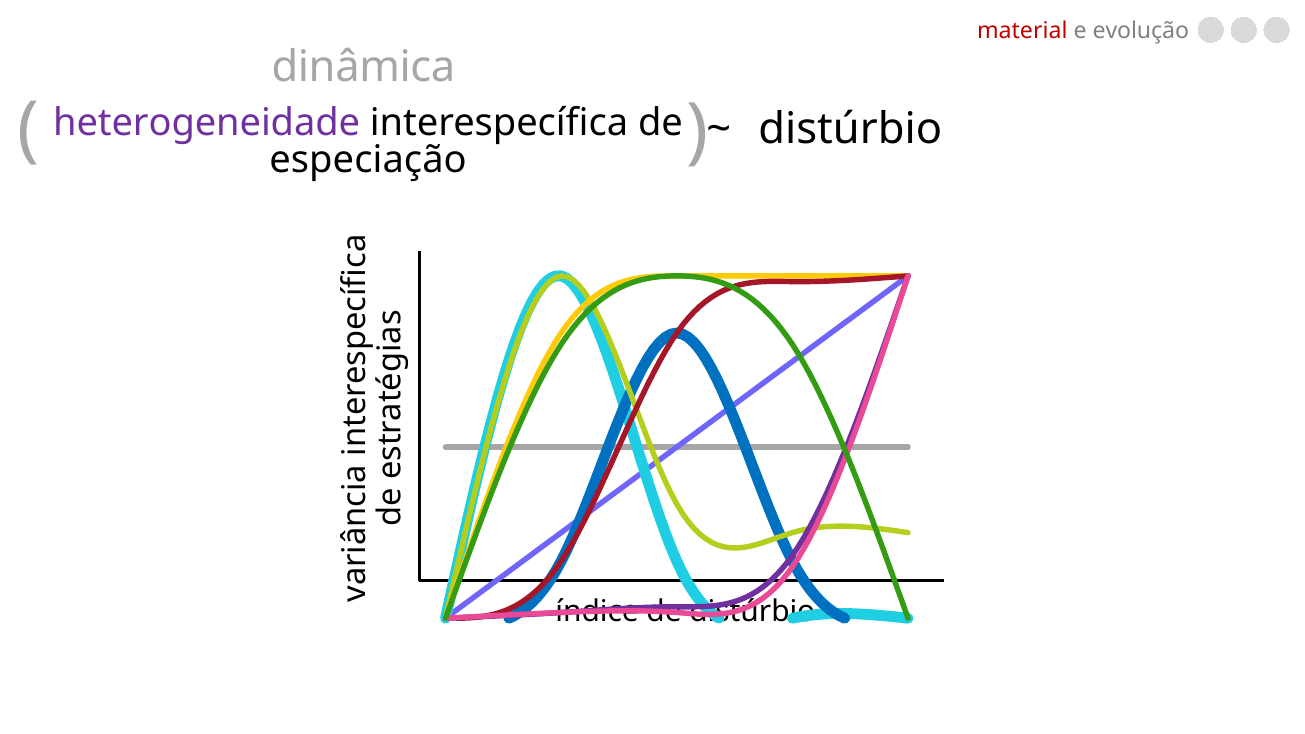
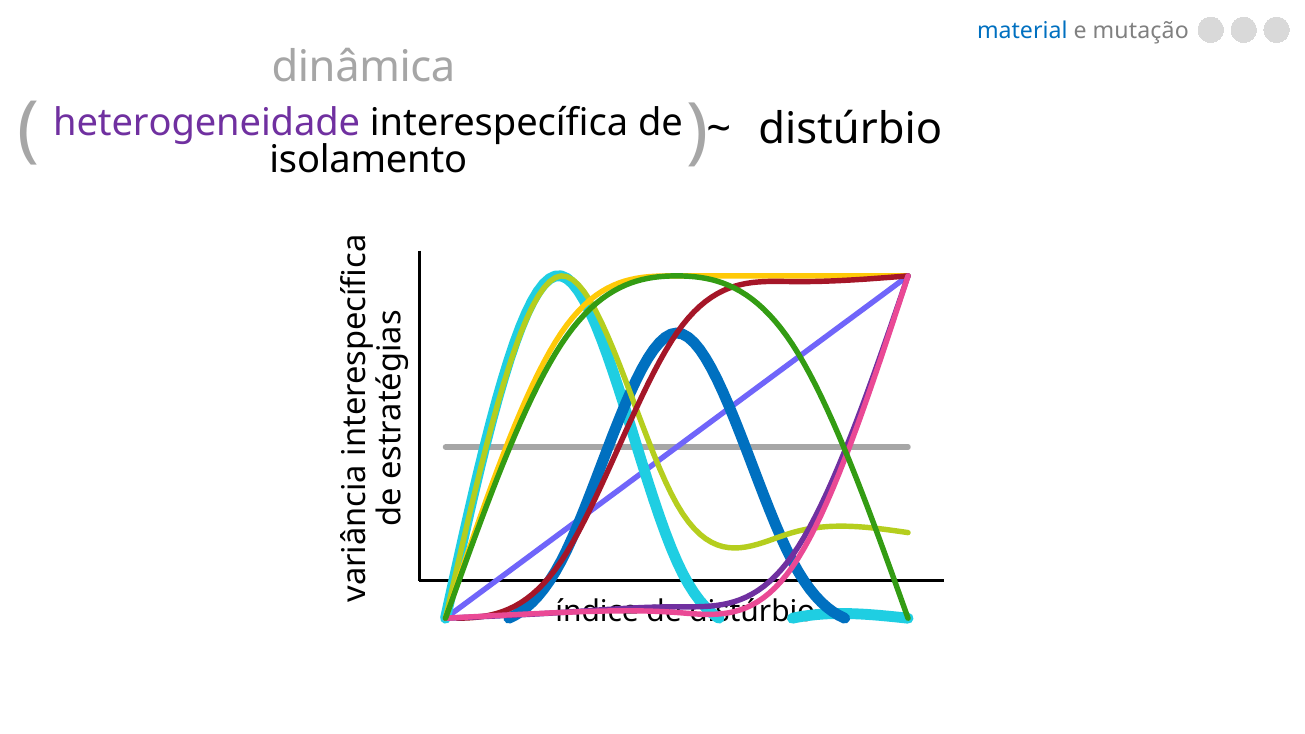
material colour: red -> blue
evolução: evolução -> mutação
especiação: especiação -> isolamento
